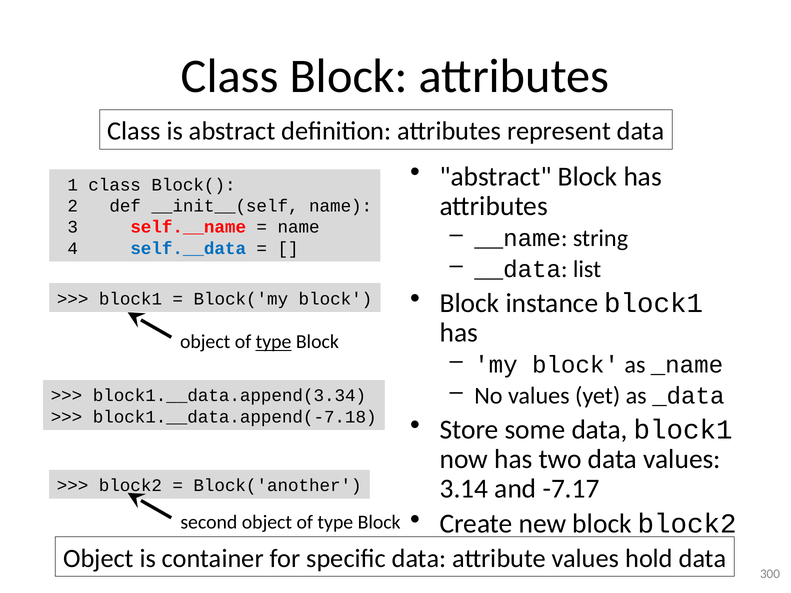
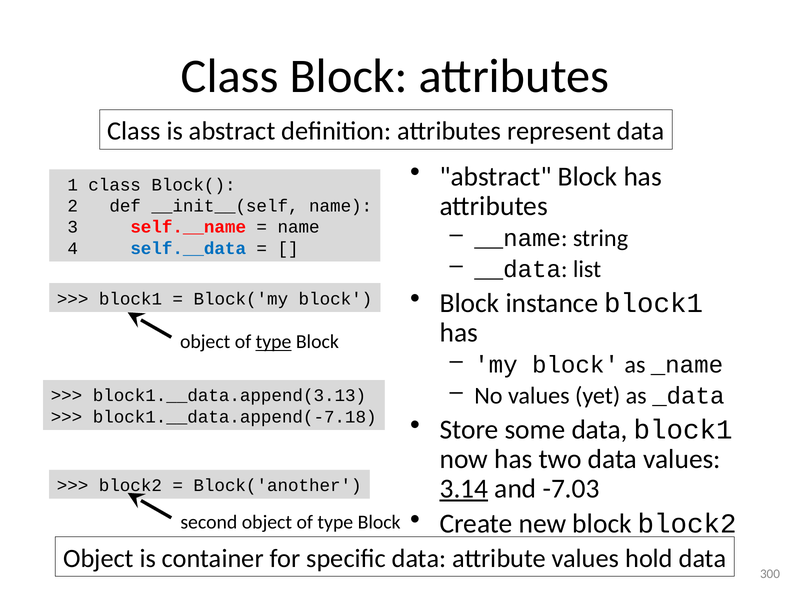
block1.__data.append(3.34: block1.__data.append(3.34 -> block1.__data.append(3.13
3.14 underline: none -> present
-7.17: -7.17 -> -7.03
